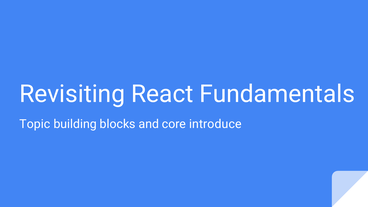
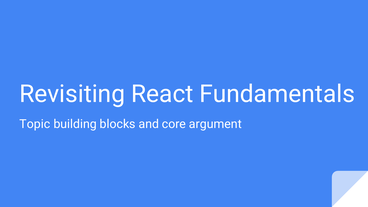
introduce: introduce -> argument
